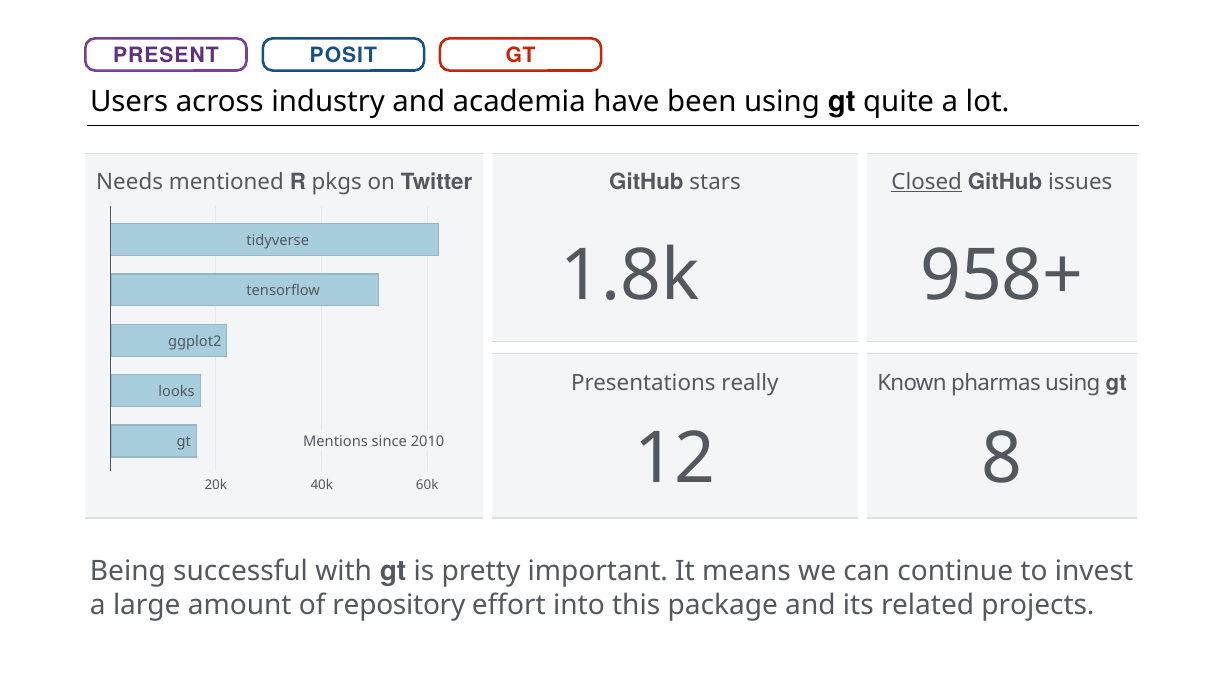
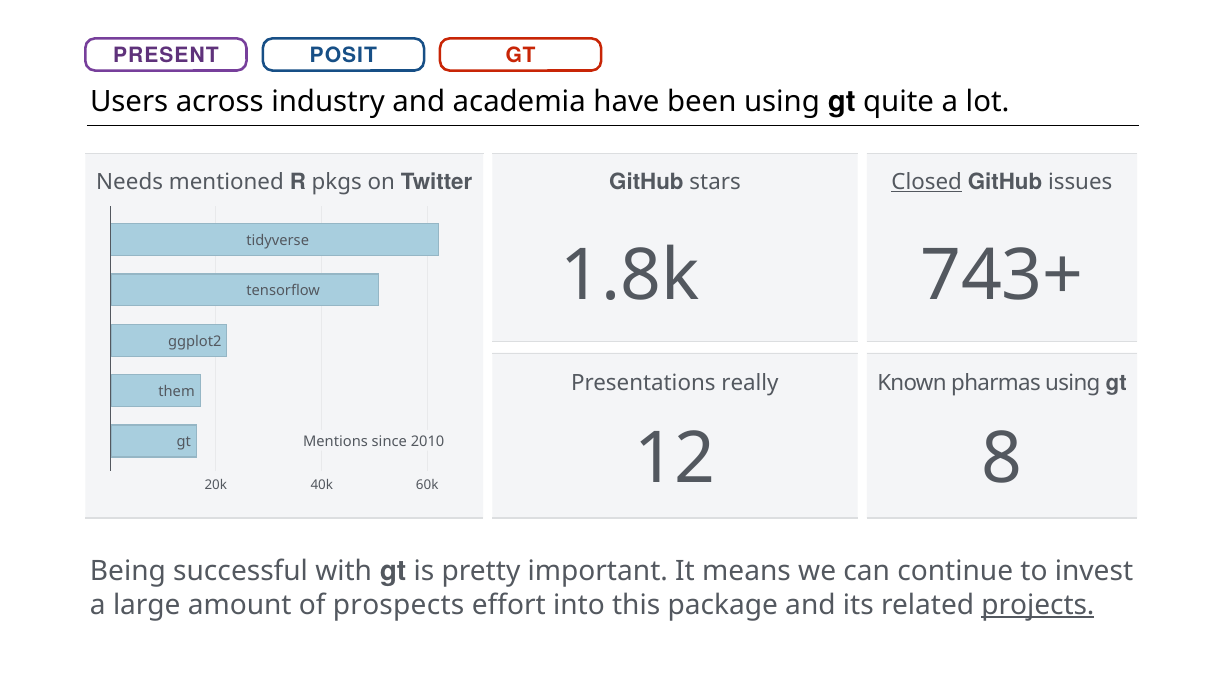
958+: 958+ -> 743+
looks: looks -> them
repository: repository -> prospects
projects underline: none -> present
